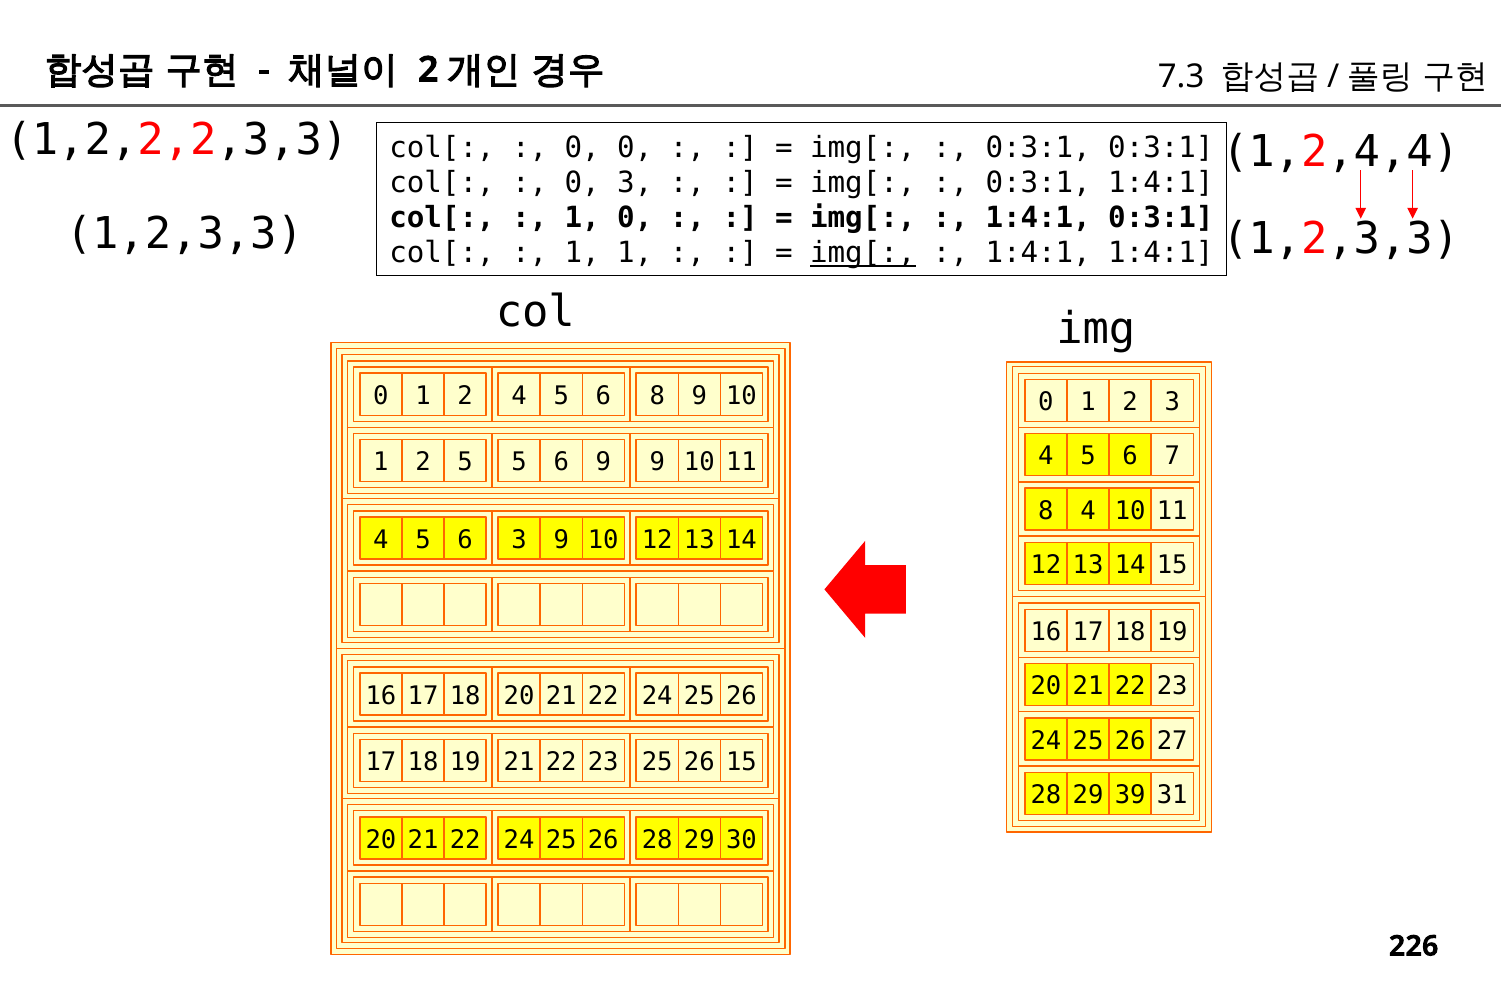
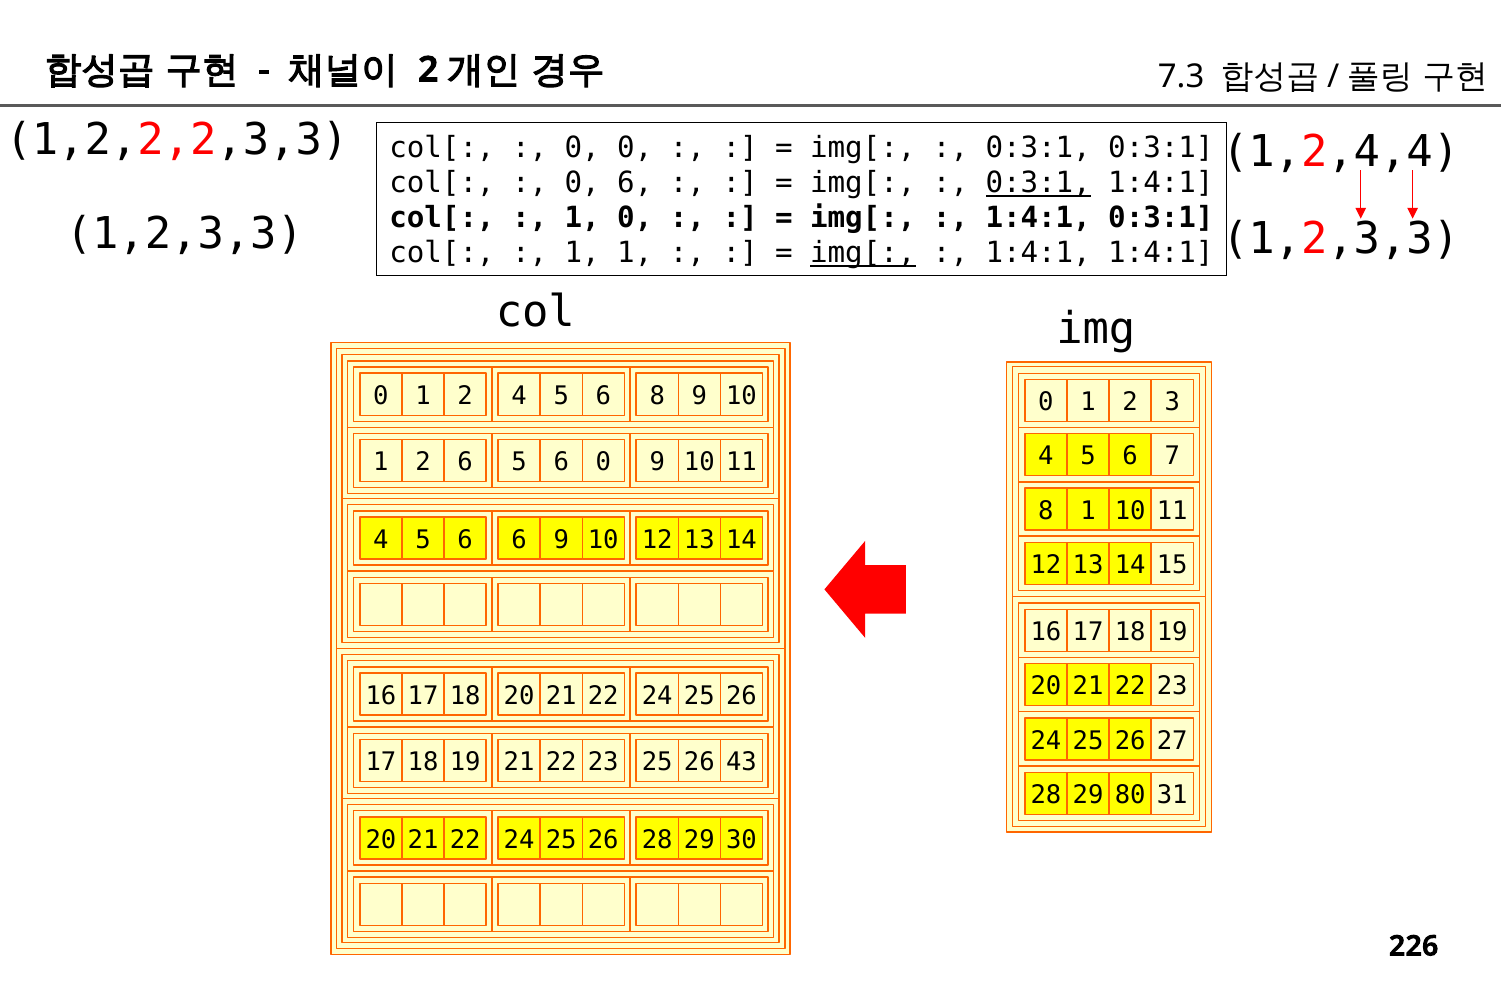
0 3: 3 -> 6
0:3:1 at (1038, 183) underline: none -> present
2 5: 5 -> 6
6 9: 9 -> 0
8 4: 4 -> 1
6 3: 3 -> 6
26 15: 15 -> 43
39: 39 -> 80
